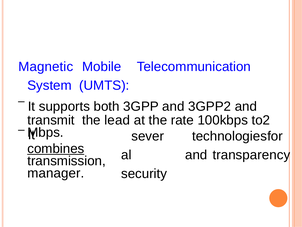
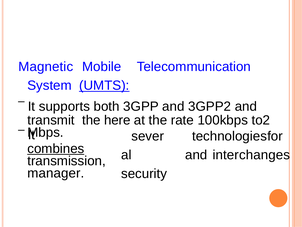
UMTS underline: none -> present
lead: lead -> here
transparency: transparency -> interchanges
